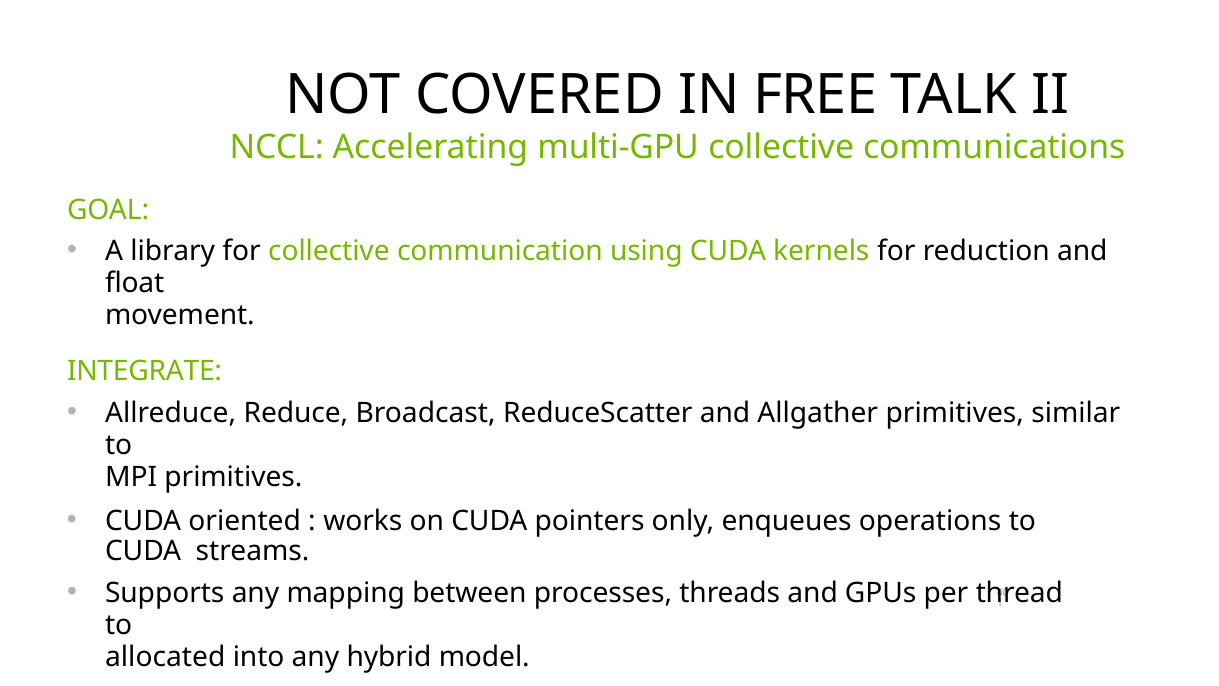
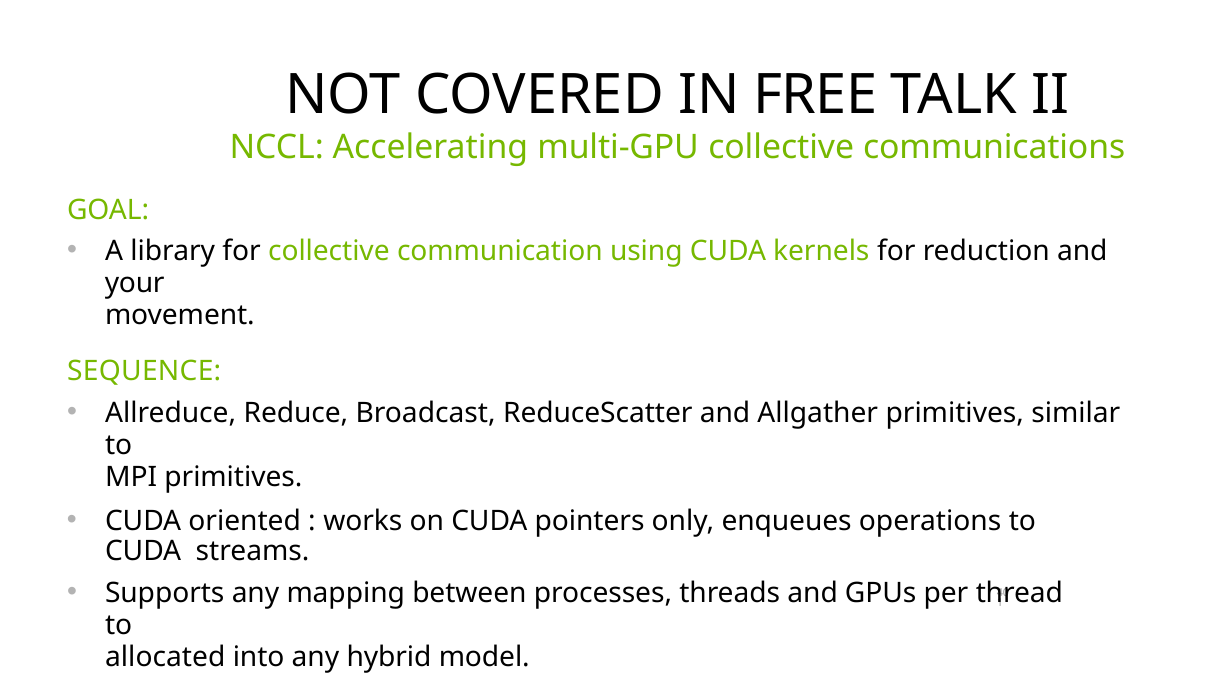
float: float -> your
INTEGRATE: INTEGRATE -> SEQUENCE
